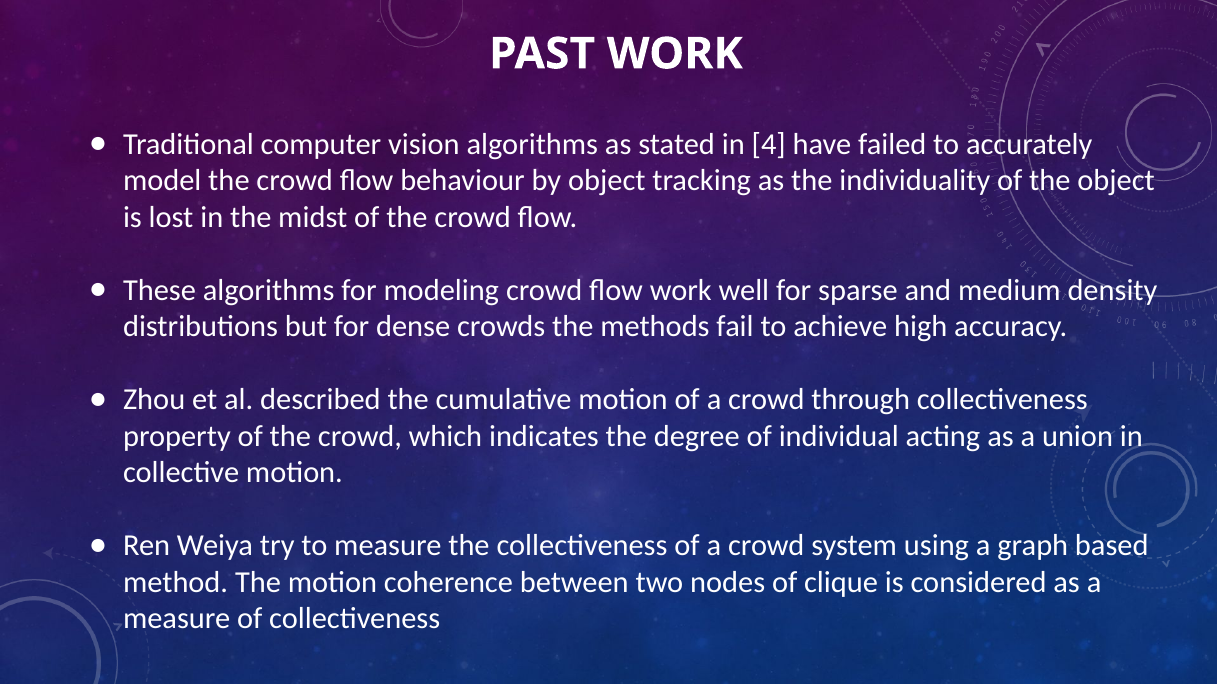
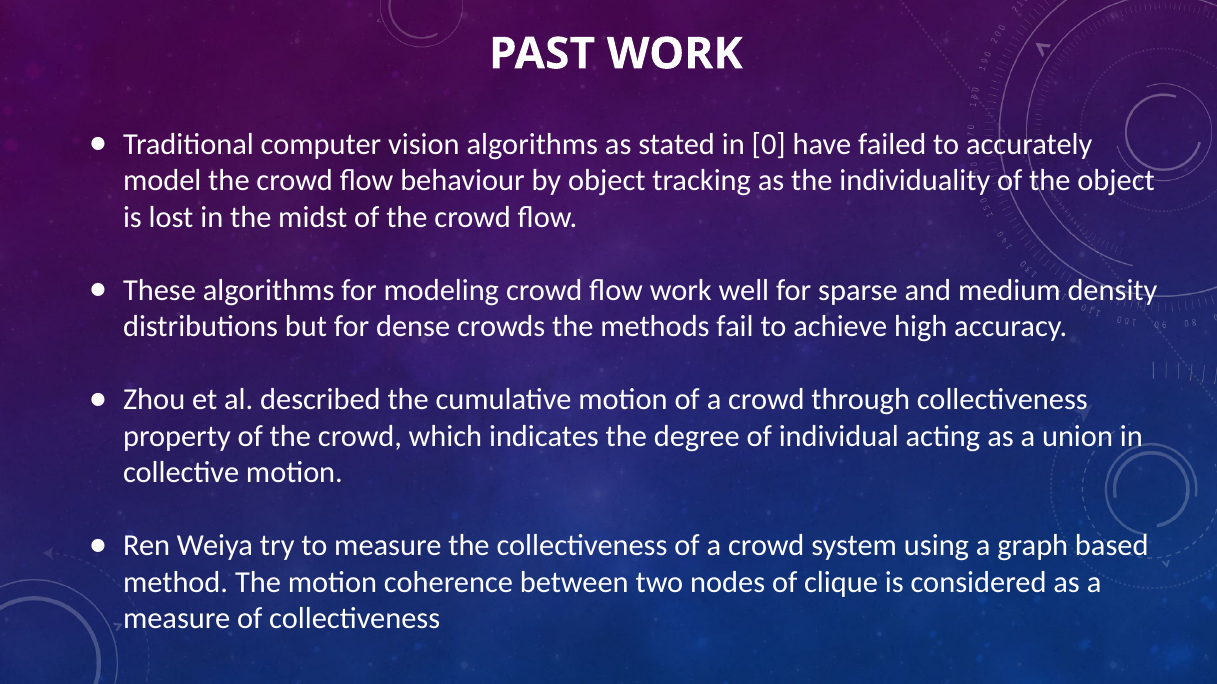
4: 4 -> 0
